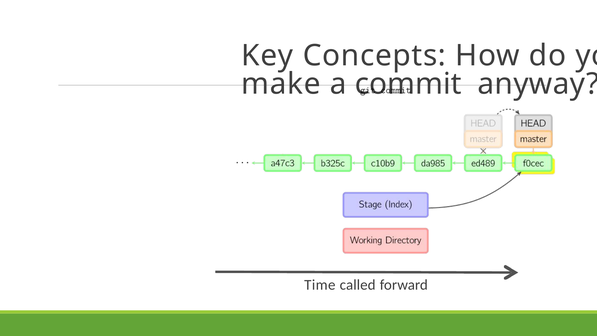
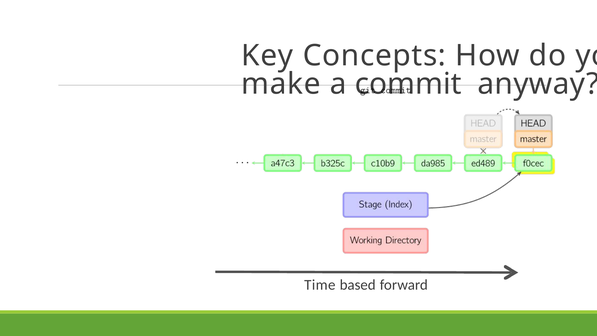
called: called -> based
